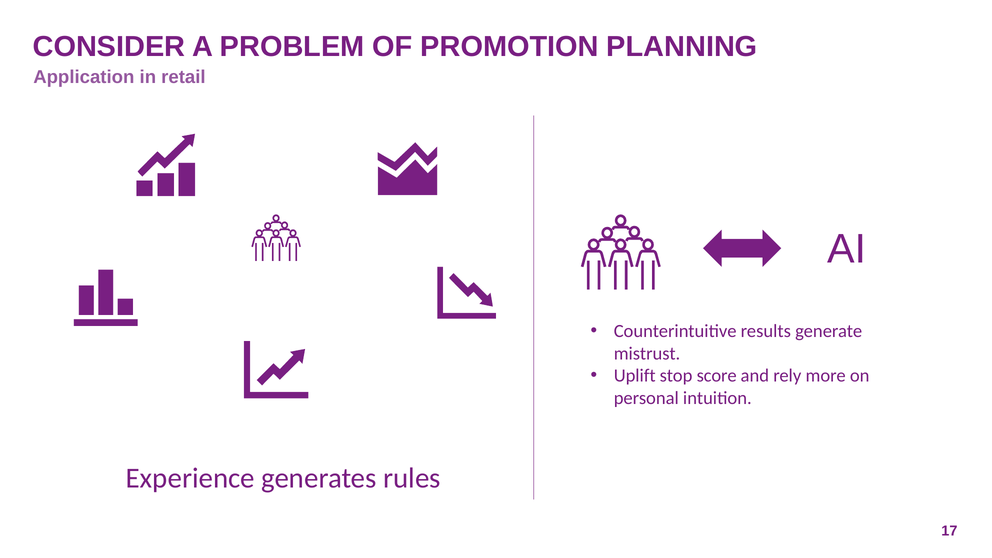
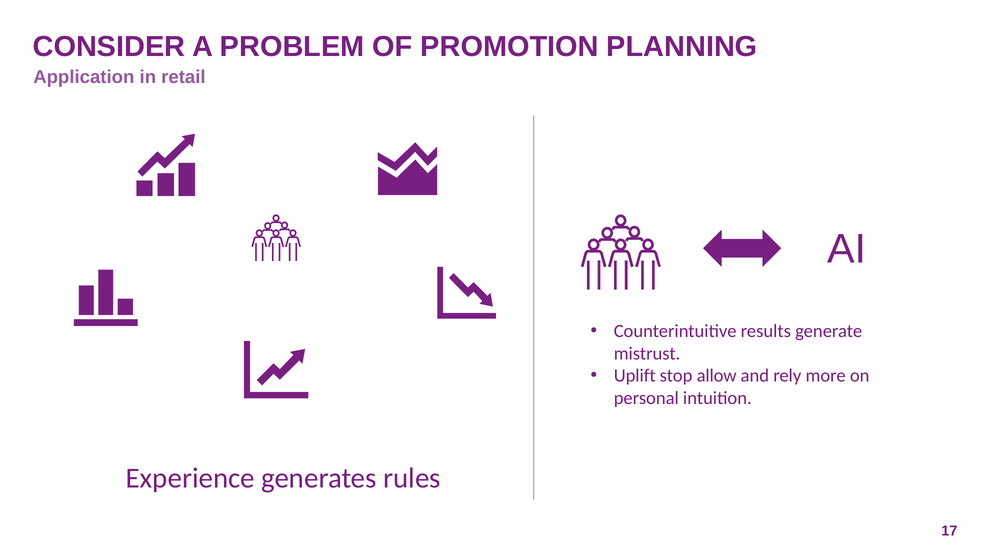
score: score -> allow
